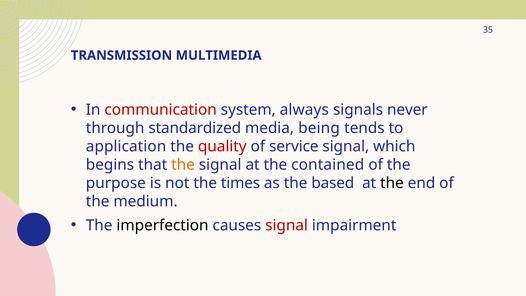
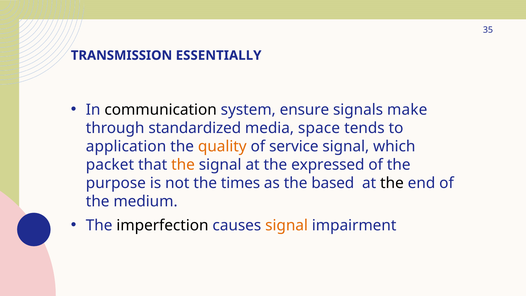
MULTIMEDIA: MULTIMEDIA -> ESSENTIALLY
communication colour: red -> black
always: always -> ensure
never: never -> make
being: being -> space
quality colour: red -> orange
begins: begins -> packet
contained: contained -> expressed
signal at (287, 225) colour: red -> orange
